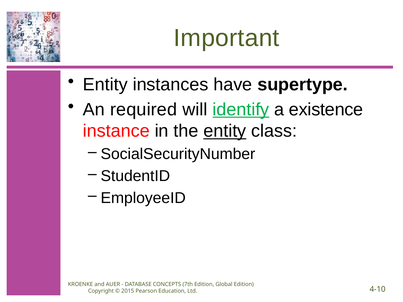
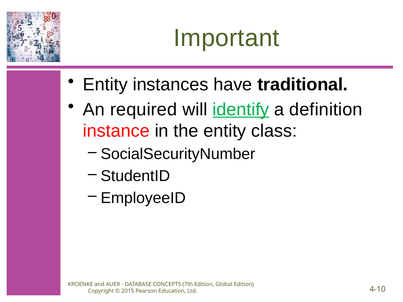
supertype: supertype -> traditional
existence: existence -> definition
entity at (225, 131) underline: present -> none
